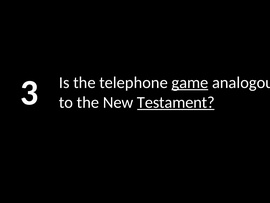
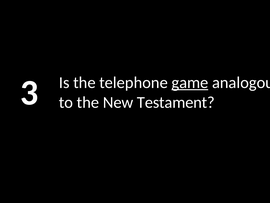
Testament underline: present -> none
